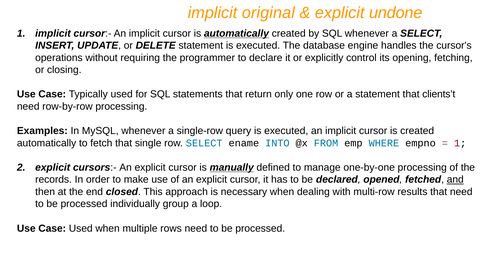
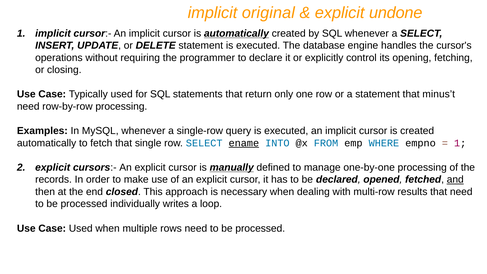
clients’t: clients’t -> minus’t
ename underline: none -> present
group: group -> writes
